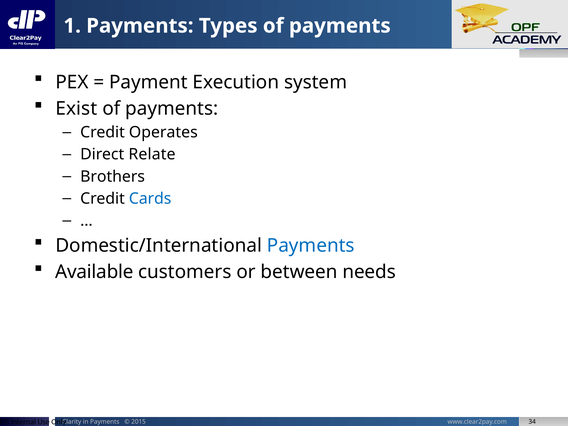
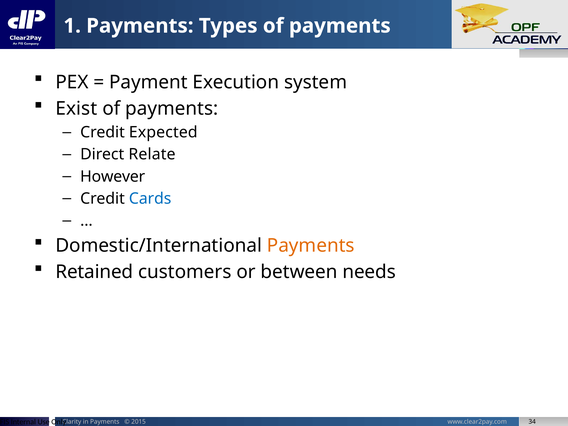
Operates: Operates -> Expected
Brothers: Brothers -> However
Payments at (311, 246) colour: blue -> orange
Available: Available -> Retained
